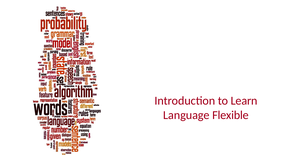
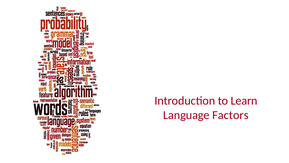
Flexible: Flexible -> Factors
